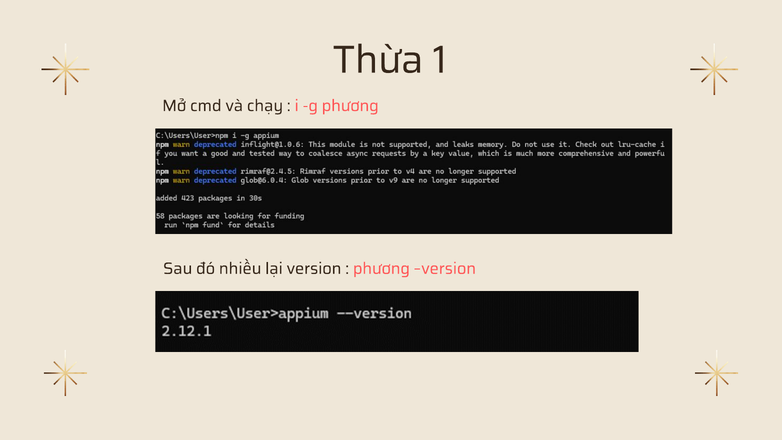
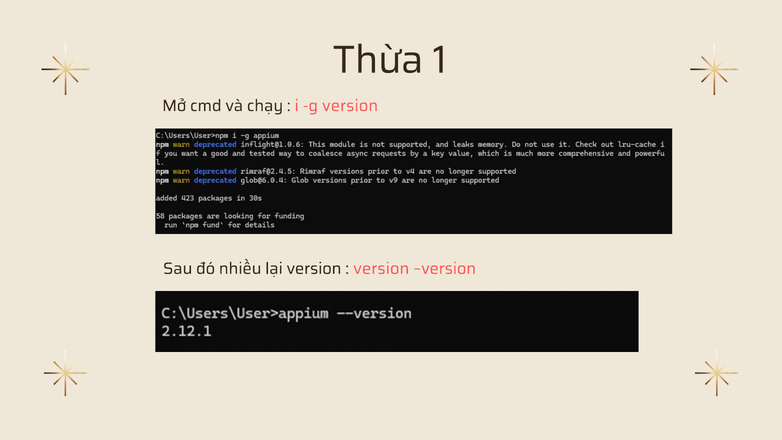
g phương: phương -> version
phương at (381, 268): phương -> version
